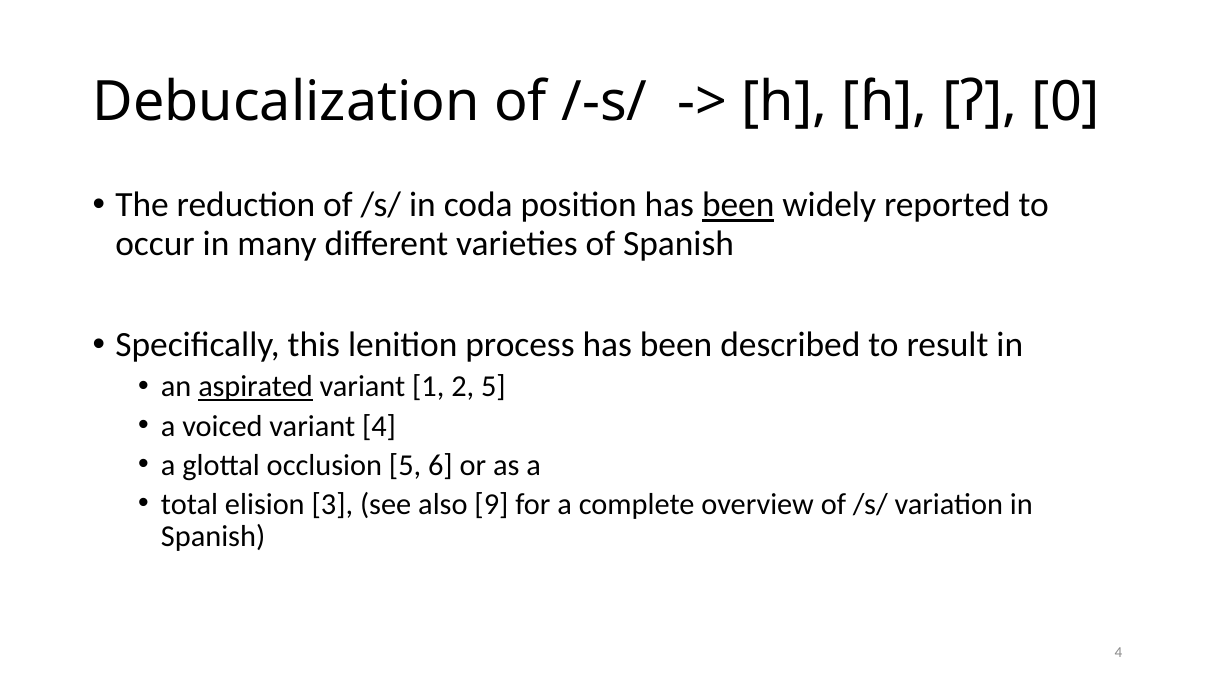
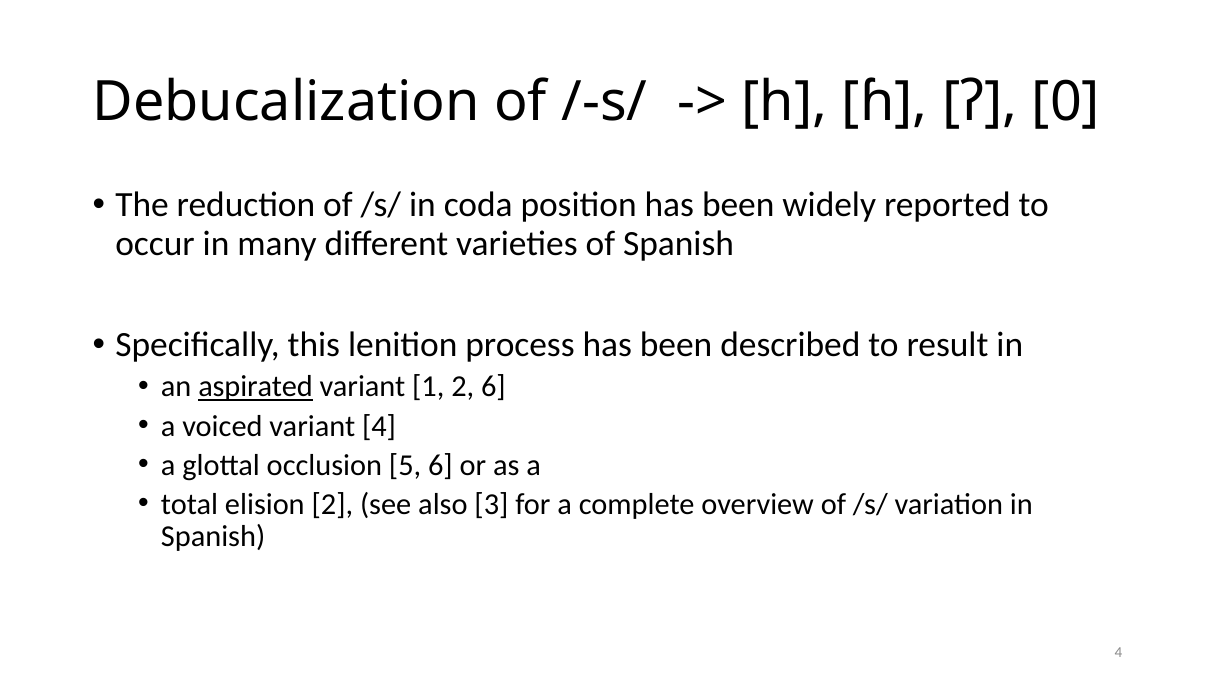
been at (738, 205) underline: present -> none
2 5: 5 -> 6
elision 3: 3 -> 2
9: 9 -> 3
